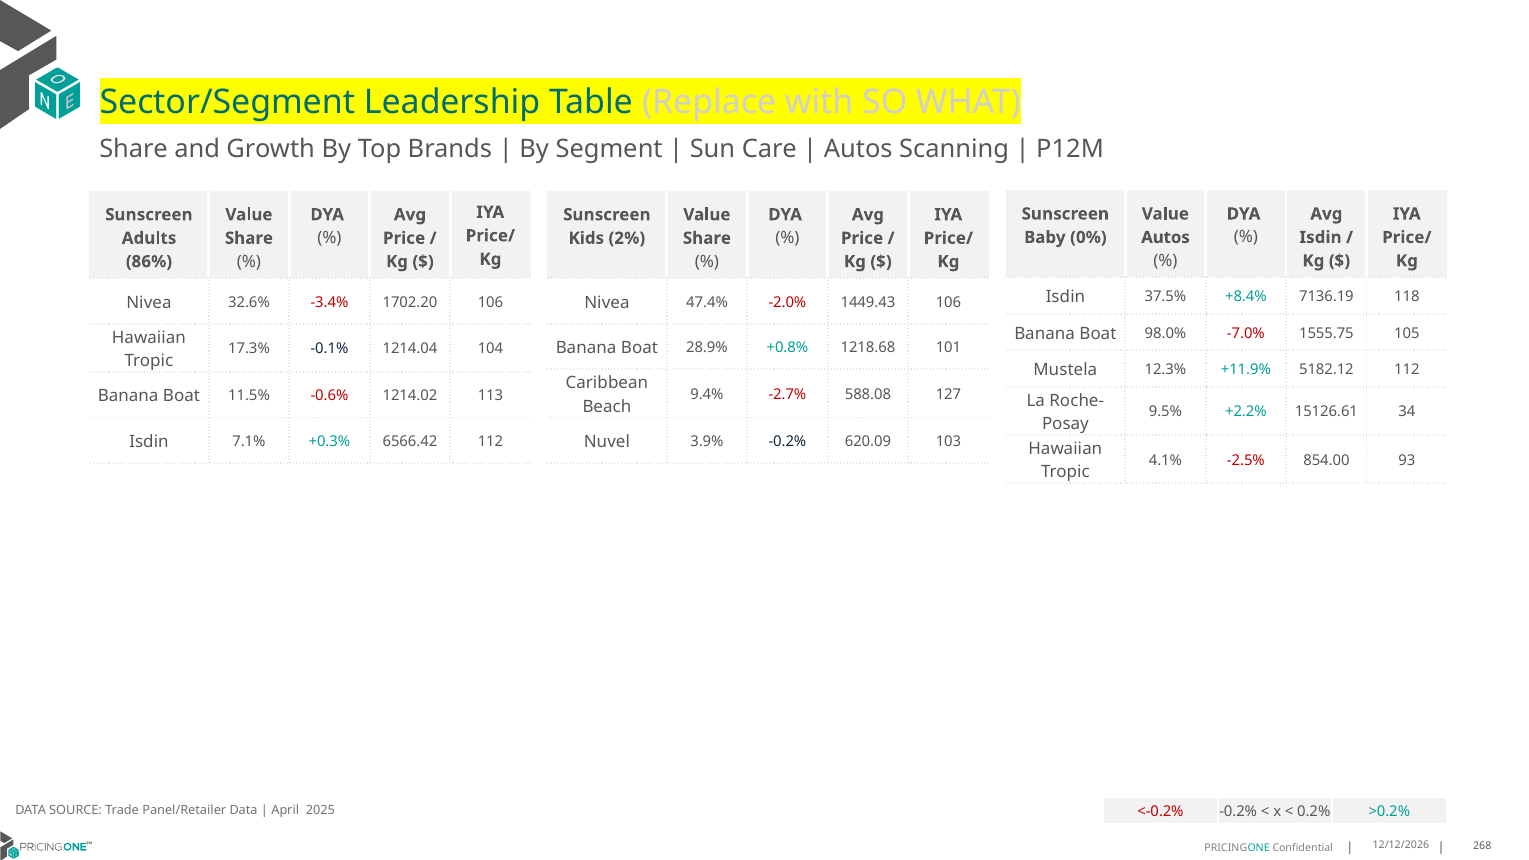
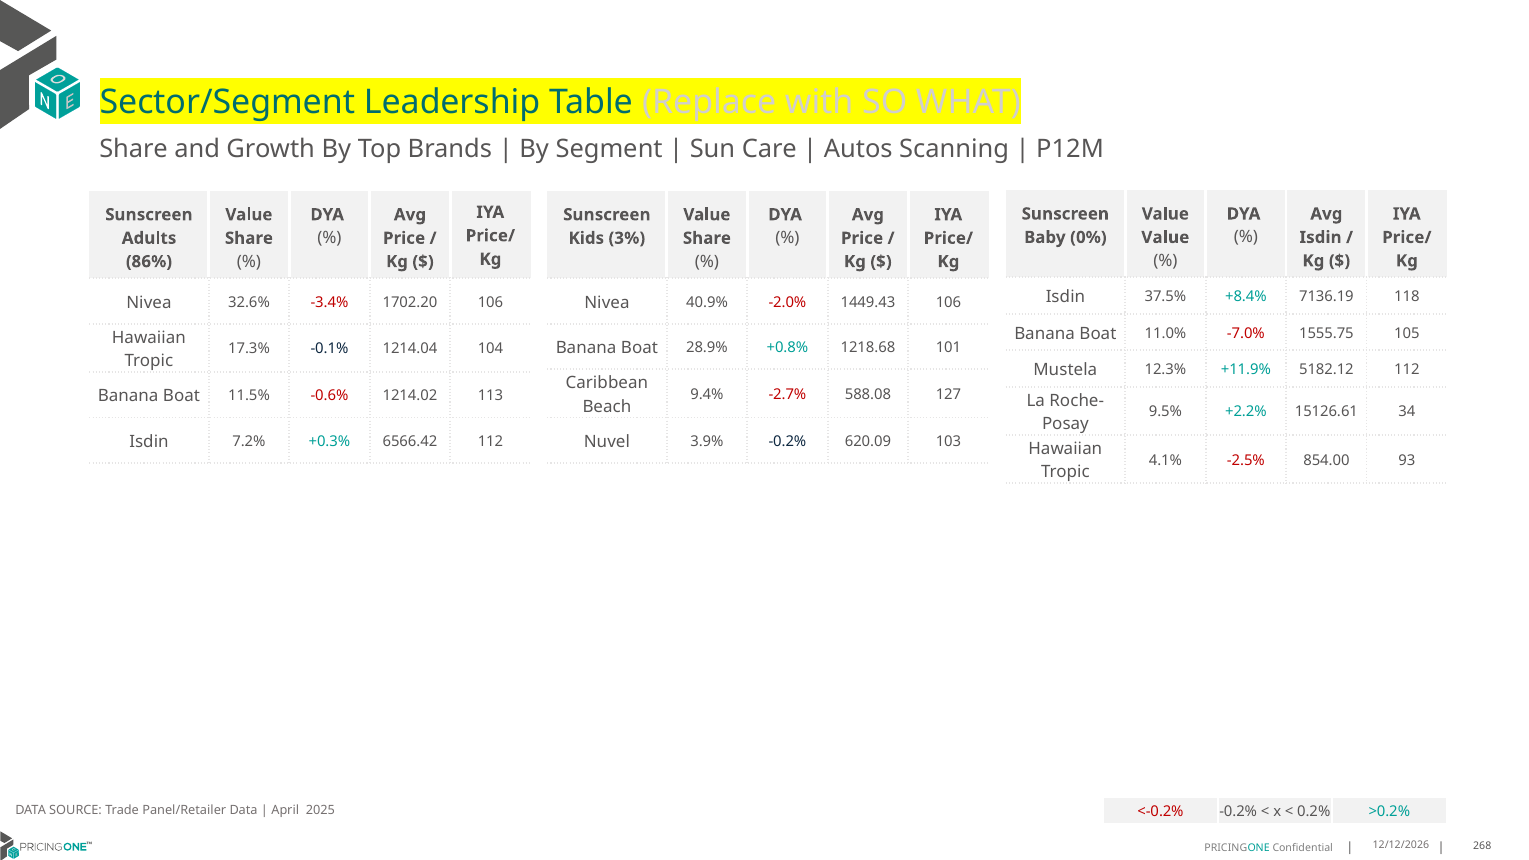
Autos at (1165, 237): Autos -> Value
2%: 2% -> 3%
47.4%: 47.4% -> 40.9%
98.0%: 98.0% -> 11.0%
7.1%: 7.1% -> 7.2%
